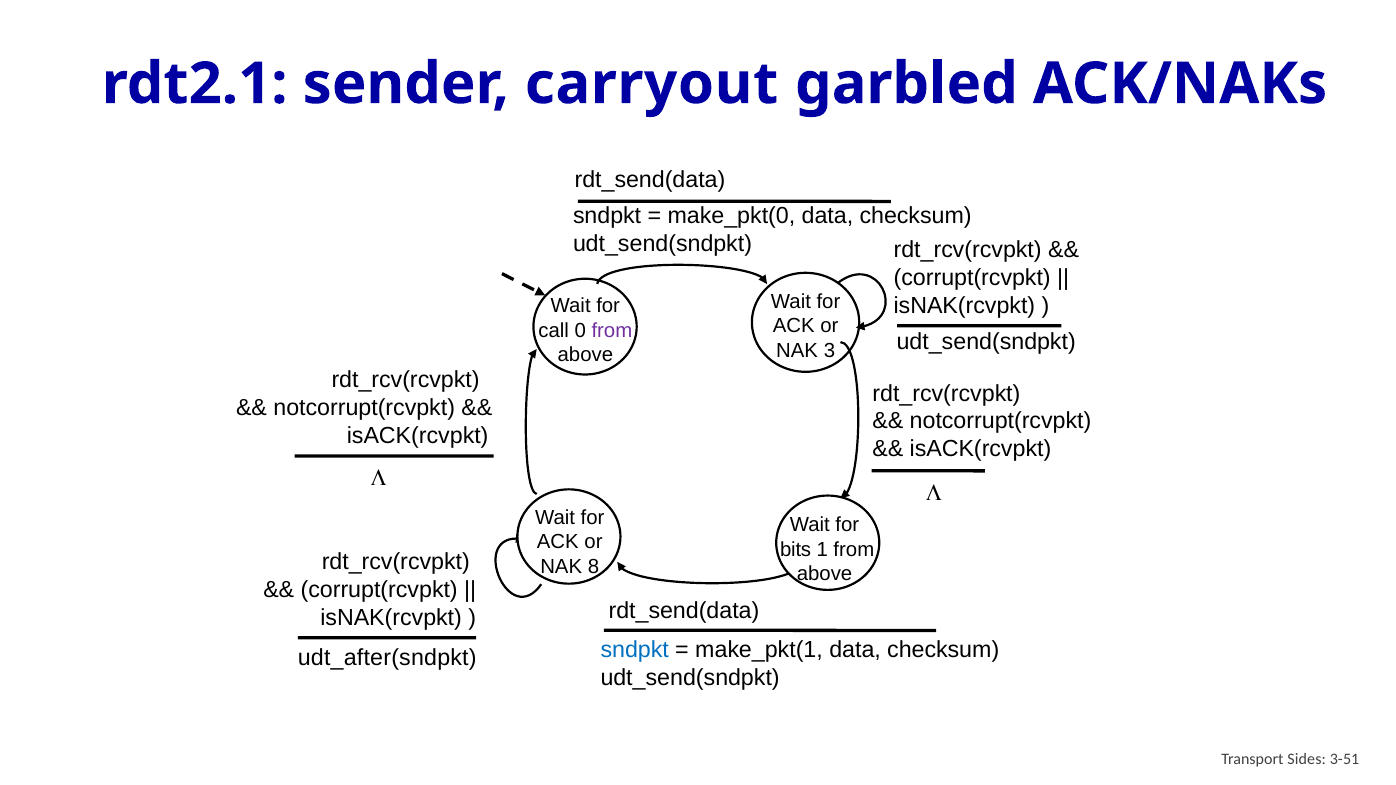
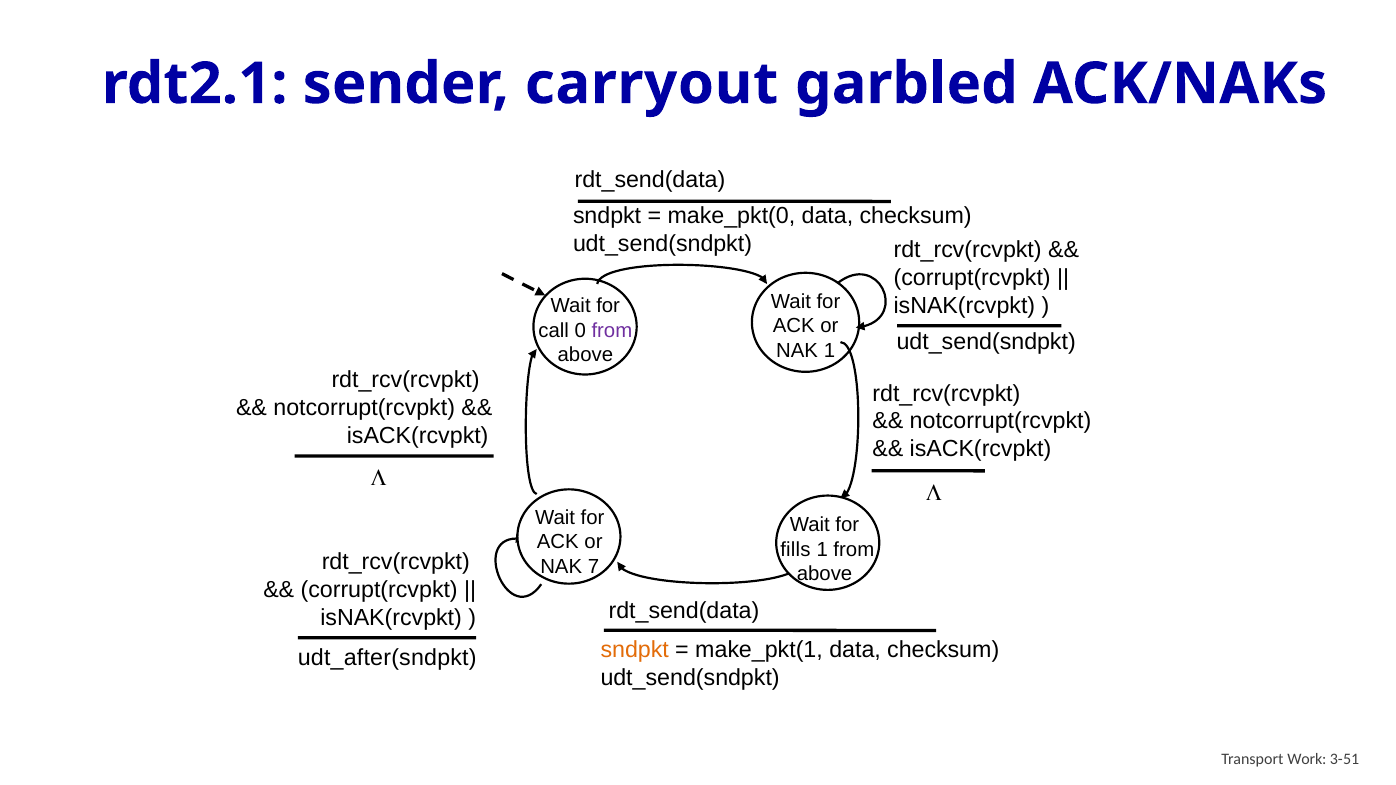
NAK 3: 3 -> 1
bits: bits -> fills
8: 8 -> 7
sndpkt at (635, 650) colour: blue -> orange
Sides: Sides -> Work
